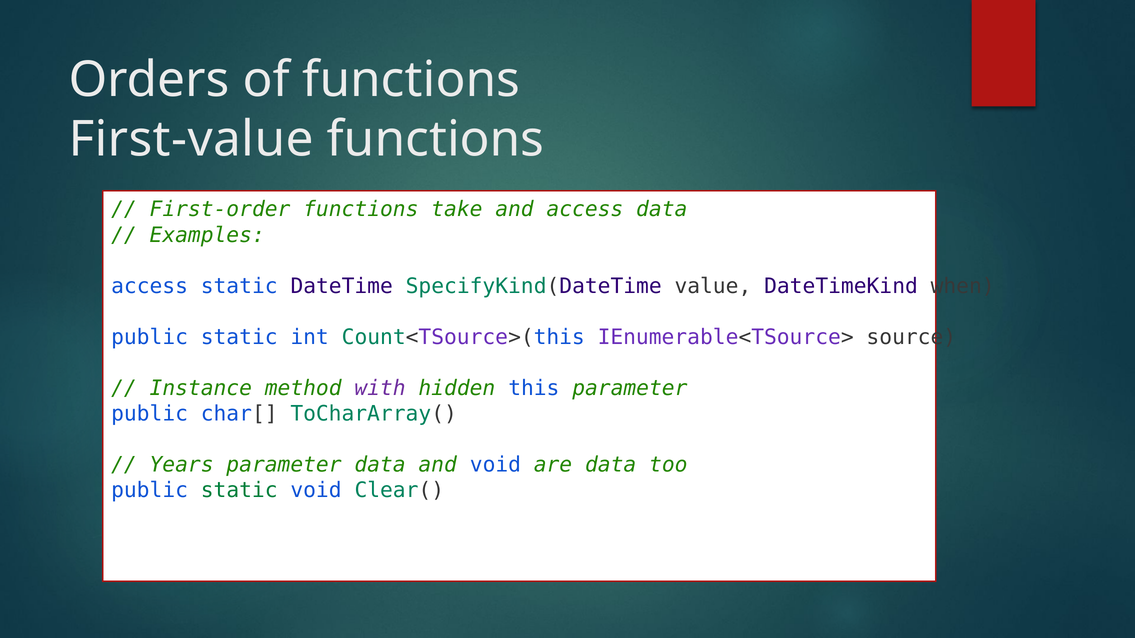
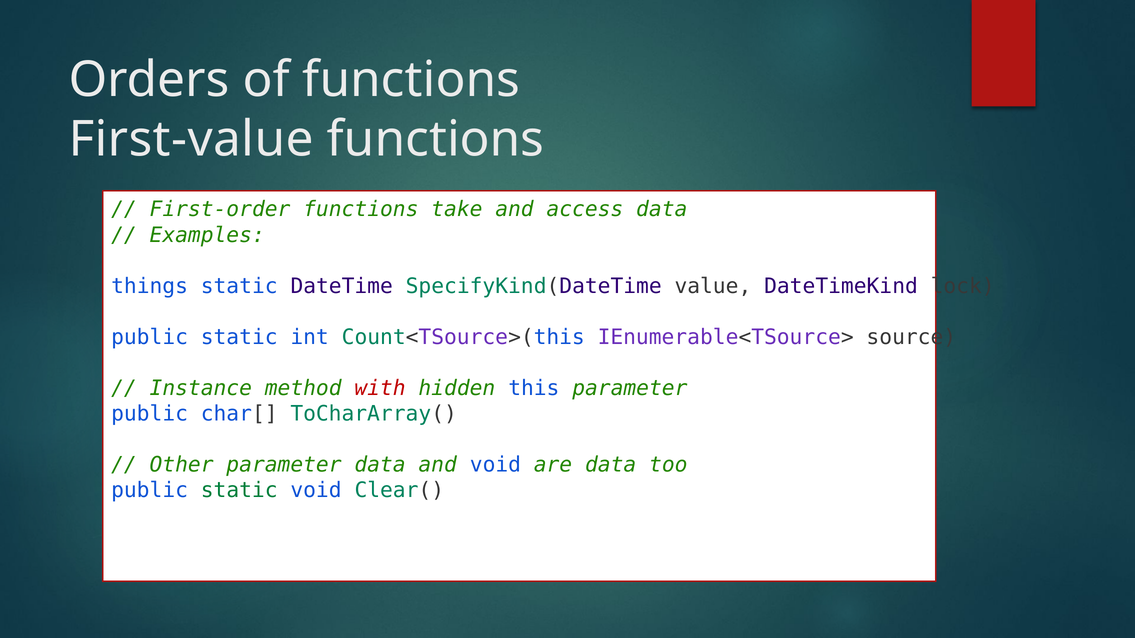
access at (150, 286): access -> things
when: when -> lock
with colour: purple -> red
Years: Years -> Other
